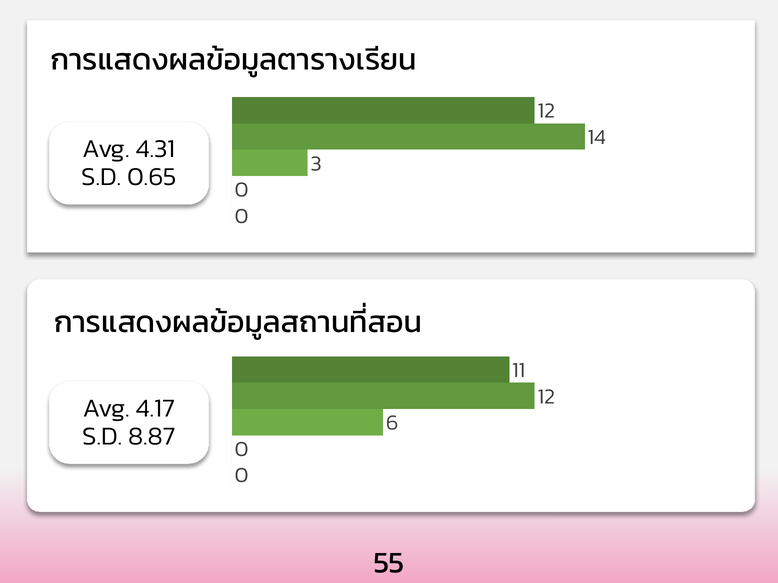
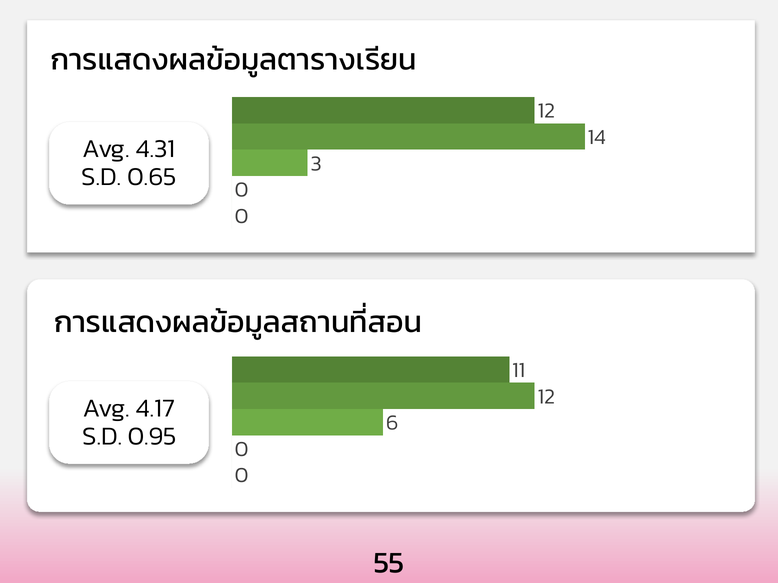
8.87: 8.87 -> 0.95
